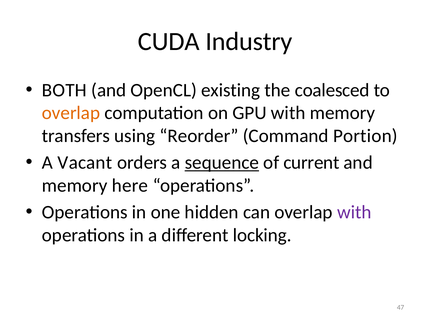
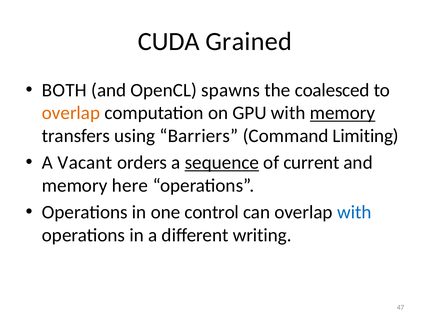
Industry: Industry -> Grained
existing: existing -> spawns
memory at (343, 113) underline: none -> present
Reorder: Reorder -> Barriers
Portion: Portion -> Limiting
hidden: hidden -> control
with at (354, 213) colour: purple -> blue
locking: locking -> writing
